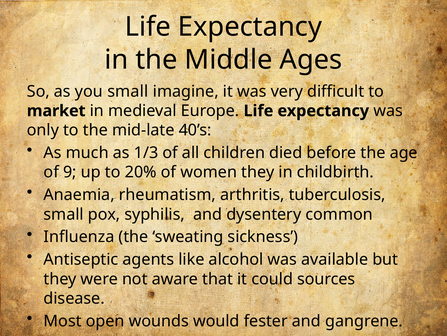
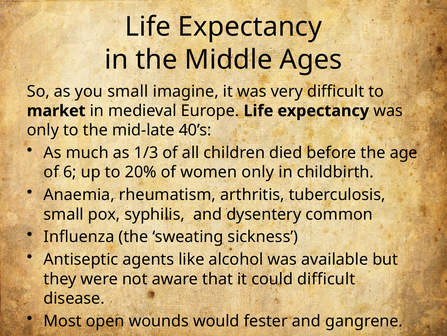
9: 9 -> 6
women they: they -> only
could sources: sources -> difficult
